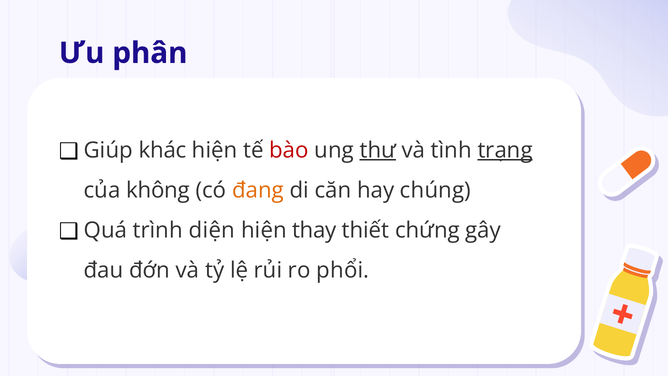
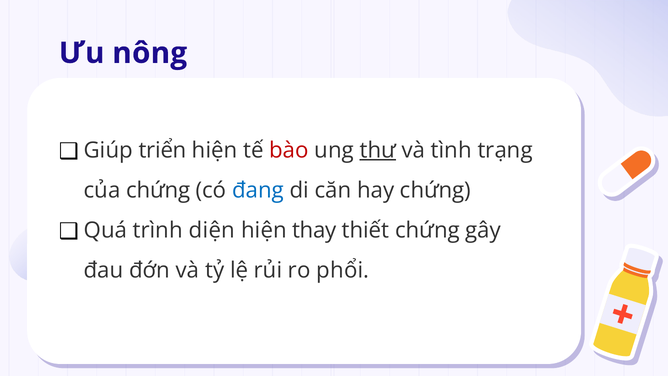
phân: phân -> nông
khác: khác -> triển
trạng underline: present -> none
của không: không -> chứng
đang colour: orange -> blue
hay chúng: chúng -> chứng
